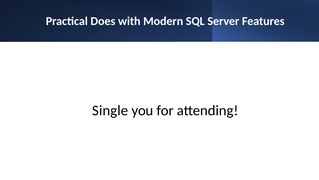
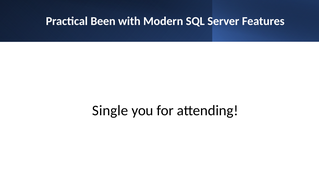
Does: Does -> Been
